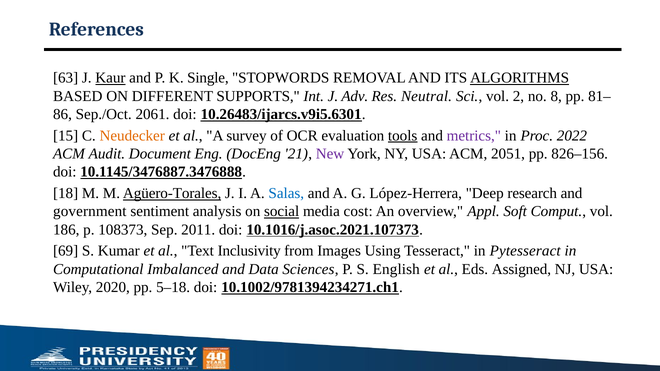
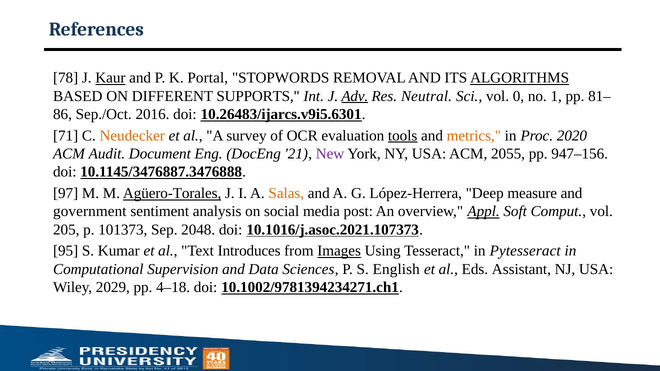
63: 63 -> 78
Single: Single -> Portal
Adv underline: none -> present
2: 2 -> 0
8: 8 -> 1
2061: 2061 -> 2016
15: 15 -> 71
metrics colour: purple -> orange
2022: 2022 -> 2020
2051: 2051 -> 2055
826–156: 826–156 -> 947–156
18: 18 -> 97
Salas colour: blue -> orange
research: research -> measure
social underline: present -> none
cost: cost -> post
Appl underline: none -> present
186: 186 -> 205
108373: 108373 -> 101373
2011: 2011 -> 2048
69: 69 -> 95
Inclusivity: Inclusivity -> Introduces
Images underline: none -> present
Imbalanced: Imbalanced -> Supervision
Assigned: Assigned -> Assistant
2020: 2020 -> 2029
5–18: 5–18 -> 4–18
